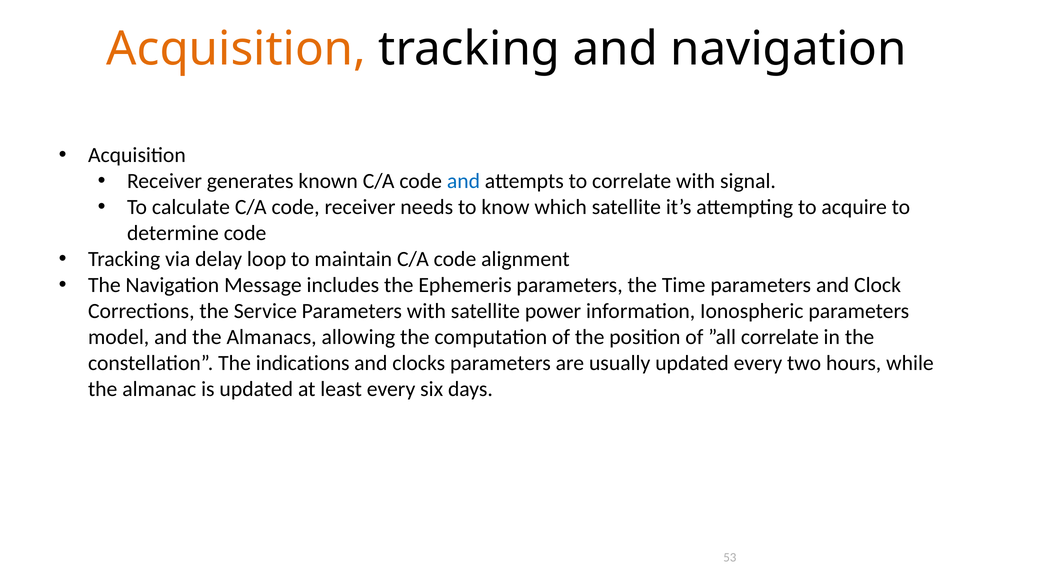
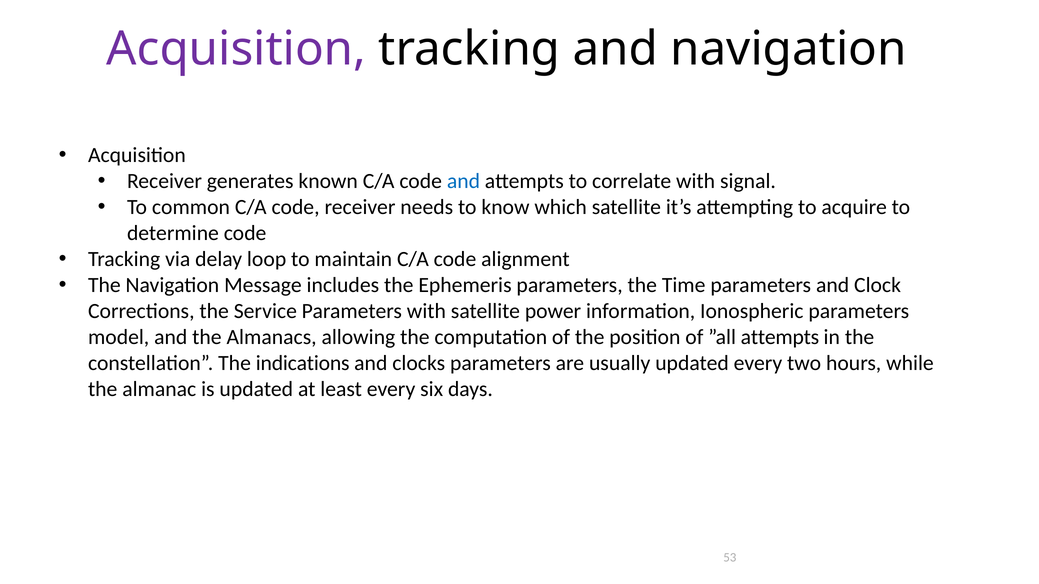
Acquisition at (236, 49) colour: orange -> purple
calculate: calculate -> common
”all correlate: correlate -> attempts
